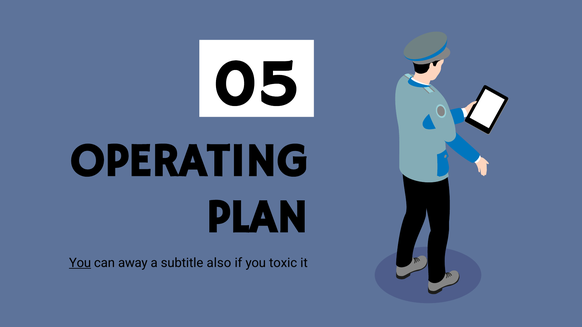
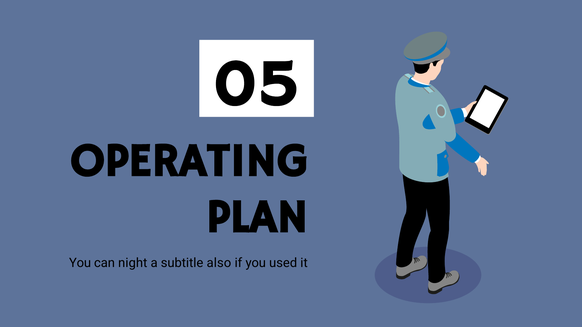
You at (80, 263) underline: present -> none
away: away -> night
toxic: toxic -> used
